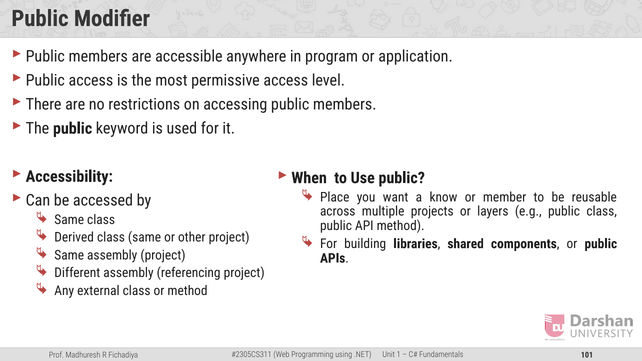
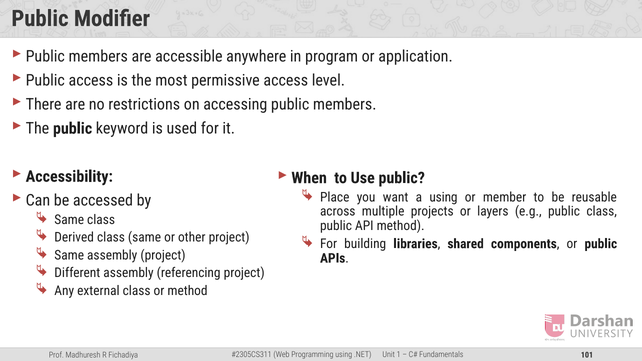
a know: know -> using
